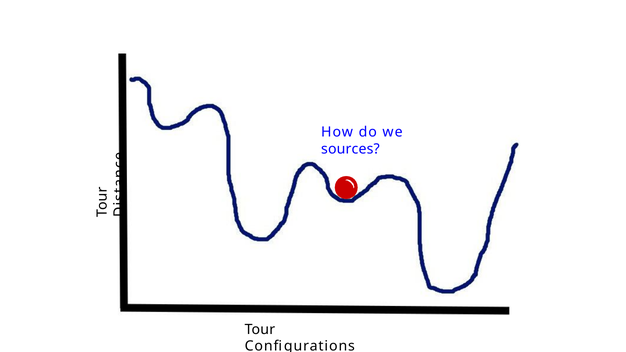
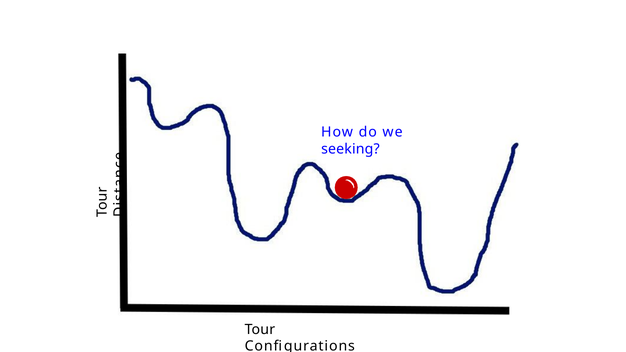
sources: sources -> seeking
